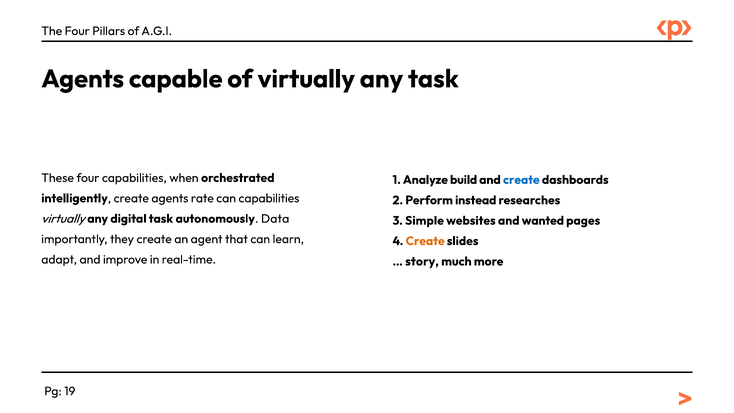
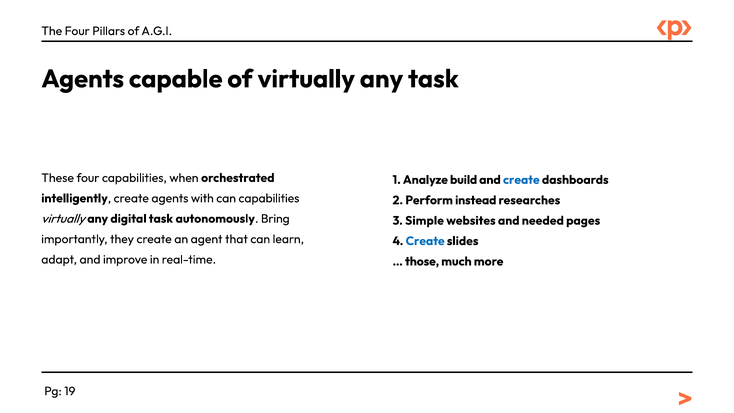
rate: rate -> with
Data: Data -> Bring
wanted: wanted -> needed
Create at (425, 241) colour: orange -> blue
story: story -> those
